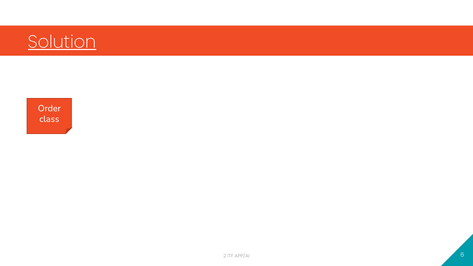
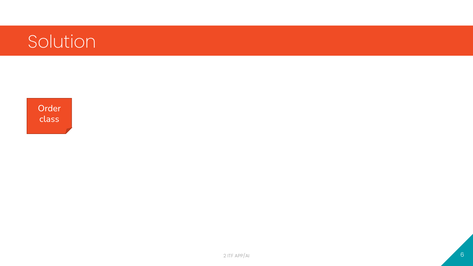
Solution underline: present -> none
